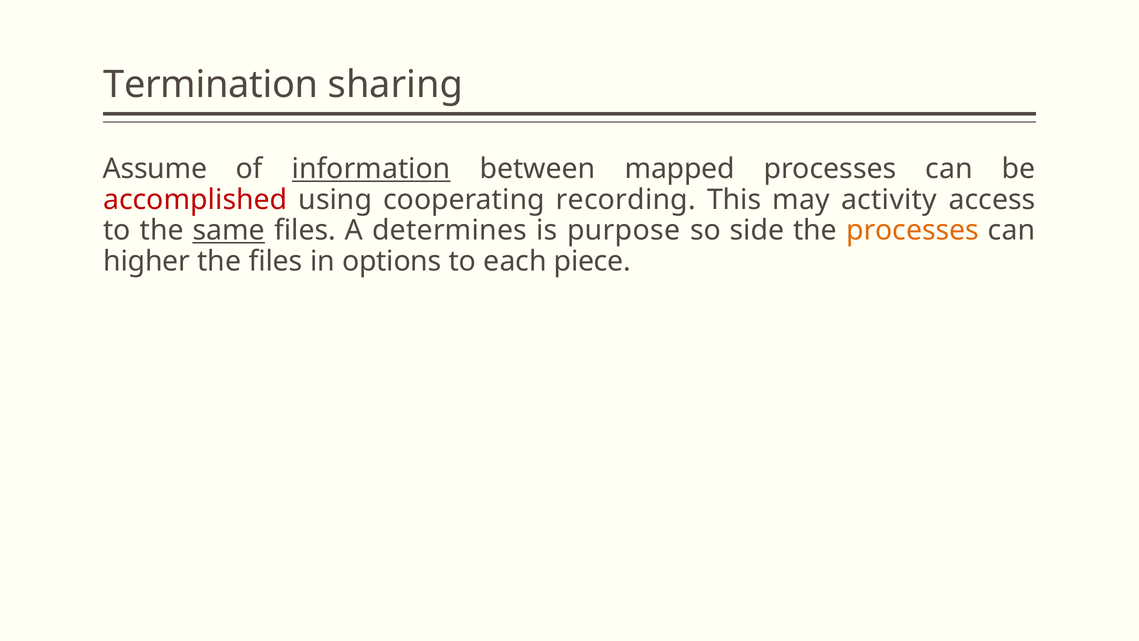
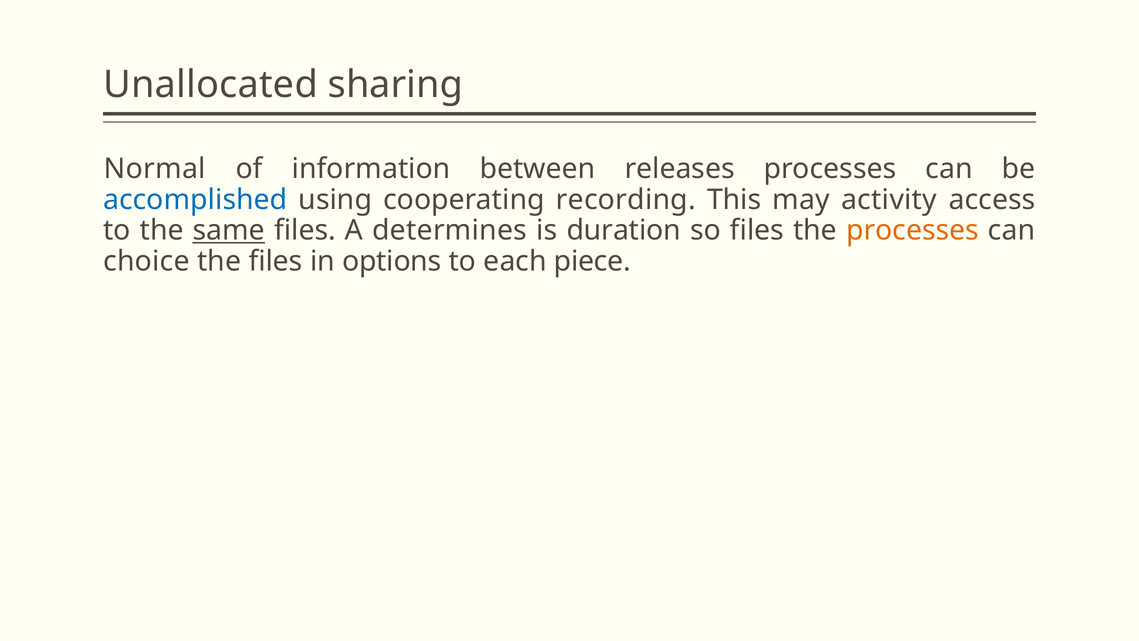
Termination: Termination -> Unallocated
Assume: Assume -> Normal
information underline: present -> none
mapped: mapped -> releases
accomplished colour: red -> blue
purpose: purpose -> duration
so side: side -> files
higher: higher -> choice
